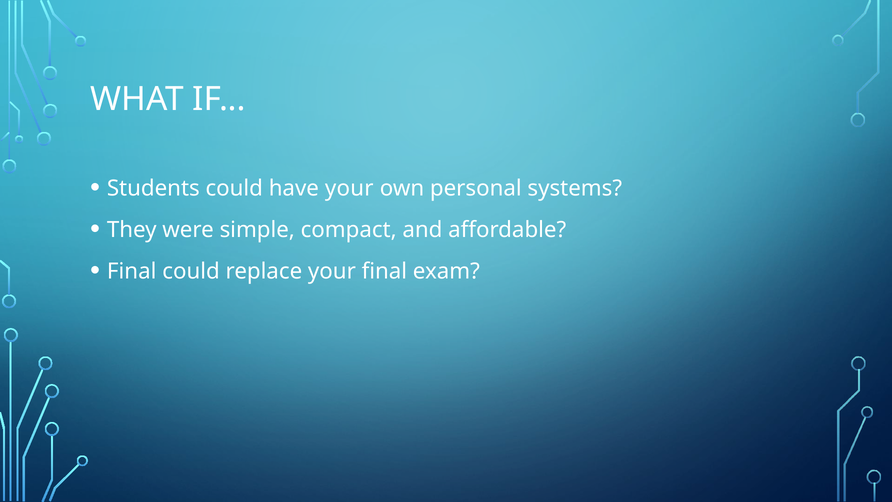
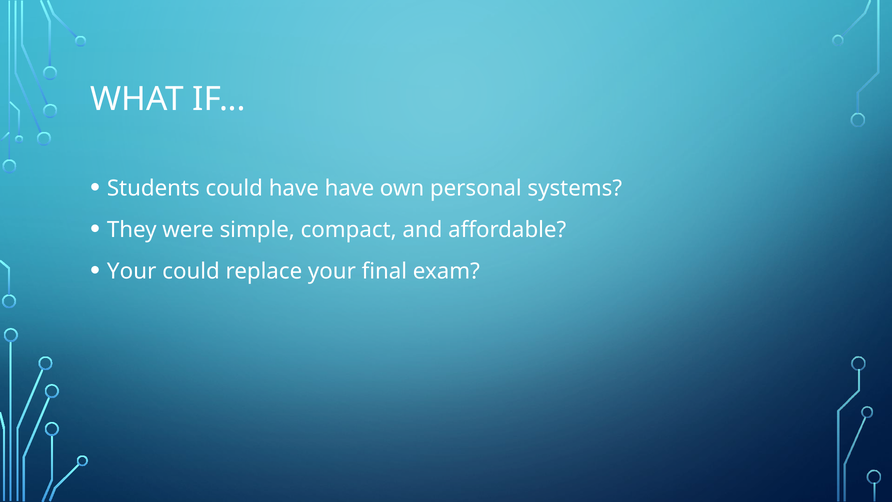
have your: your -> have
Final at (132, 271): Final -> Your
